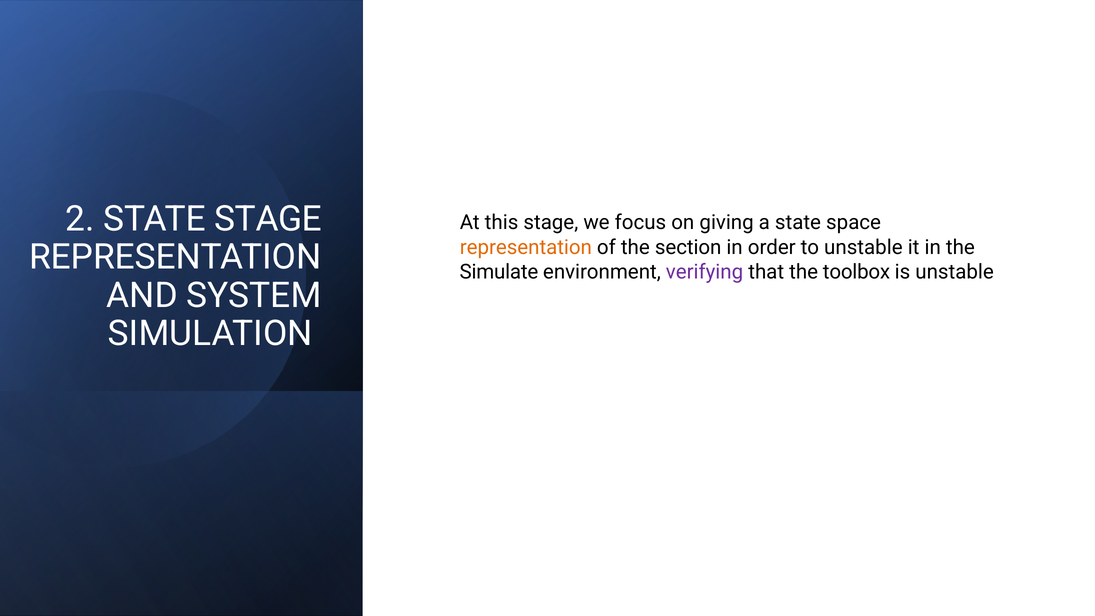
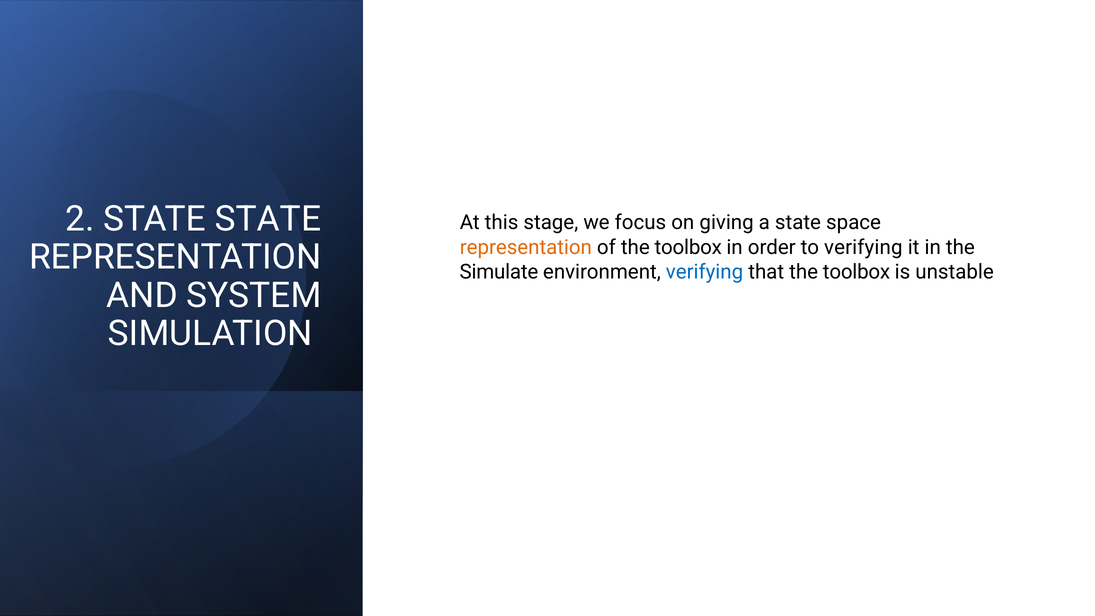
STATE STAGE: STAGE -> STATE
of the section: section -> toolbox
to unstable: unstable -> verifying
verifying at (705, 272) colour: purple -> blue
